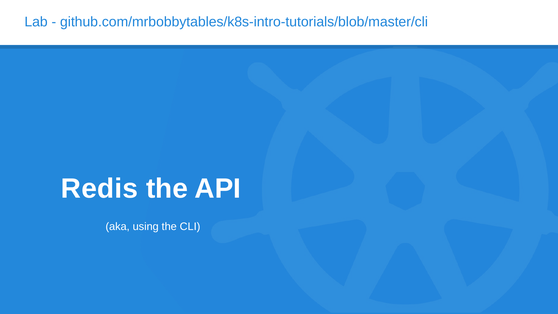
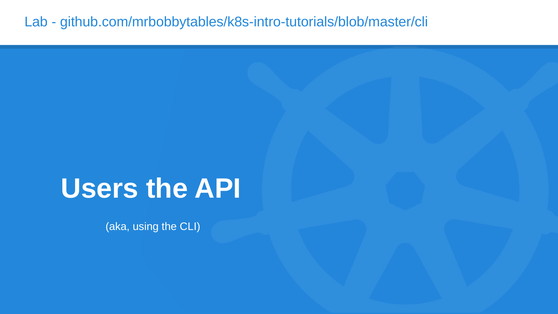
Redis: Redis -> Users
